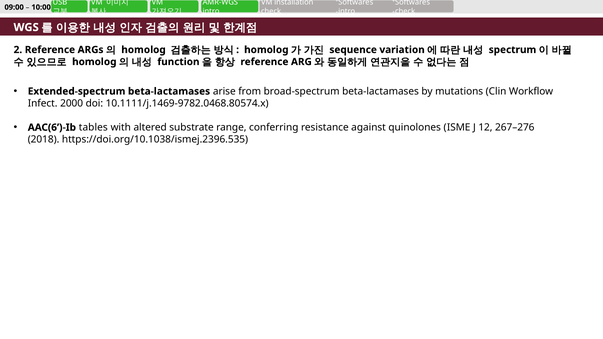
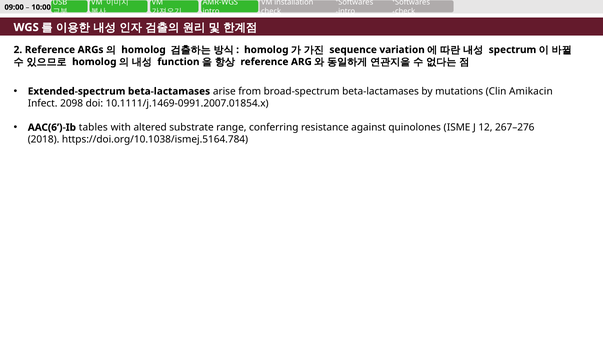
Workflow: Workflow -> Amikacin
2000: 2000 -> 2098
10.1111/j.1469-9782.0468.80574.x: 10.1111/j.1469-9782.0468.80574.x -> 10.1111/j.1469-0991.2007.01854.x
https://doi.org/10.1038/ismej.2396.535: https://doi.org/10.1038/ismej.2396.535 -> https://doi.org/10.1038/ismej.5164.784
